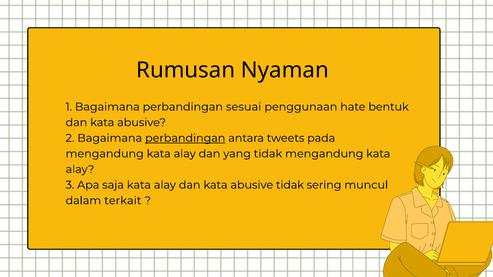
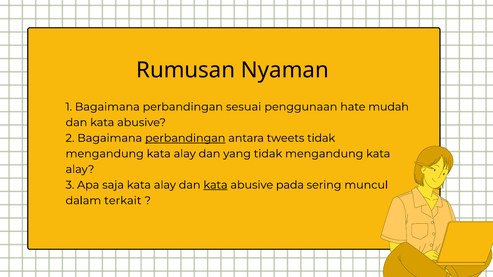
bentuk: bentuk -> mudah
tweets pada: pada -> tidak
kata at (215, 185) underline: none -> present
abusive tidak: tidak -> pada
